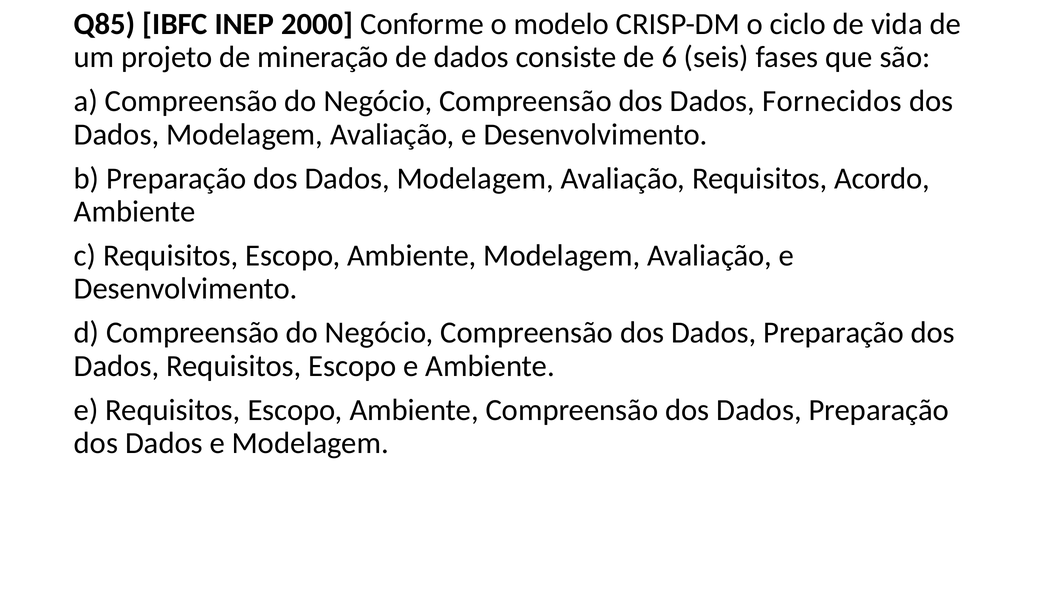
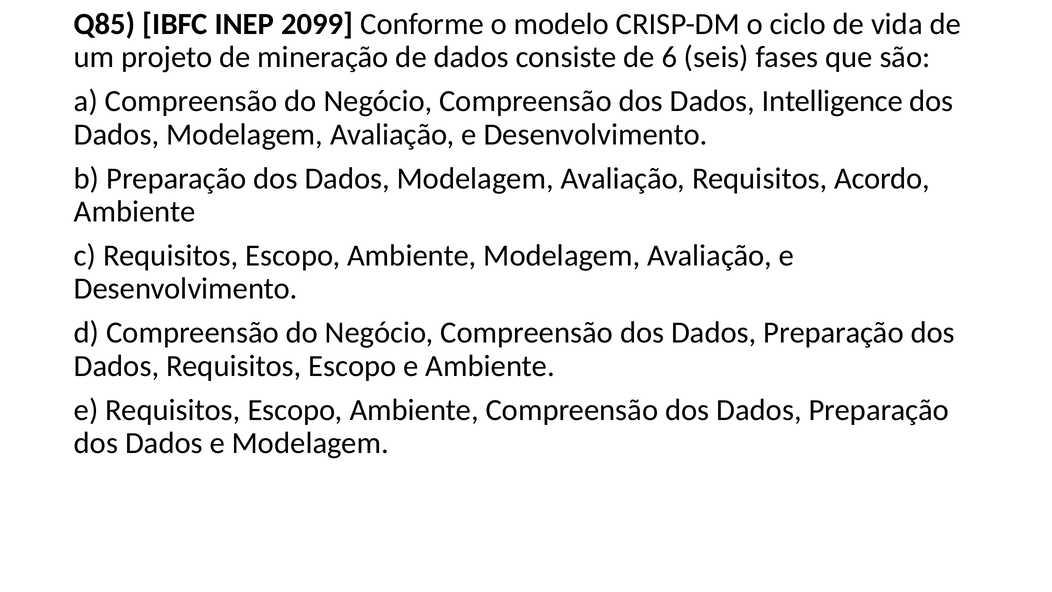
2000: 2000 -> 2099
Fornecidos: Fornecidos -> Intelligence
